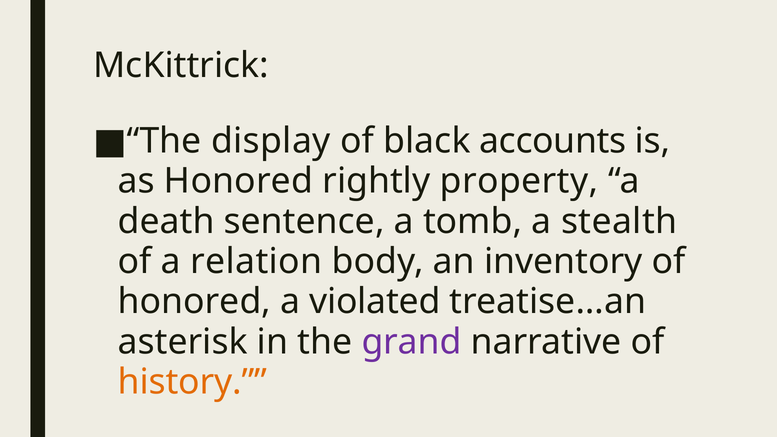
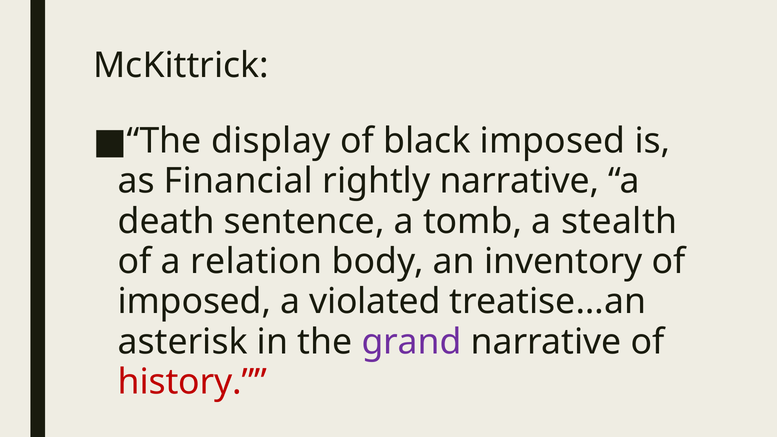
black accounts: accounts -> imposed
as Honored: Honored -> Financial
rightly property: property -> narrative
honored at (194, 302): honored -> imposed
history colour: orange -> red
